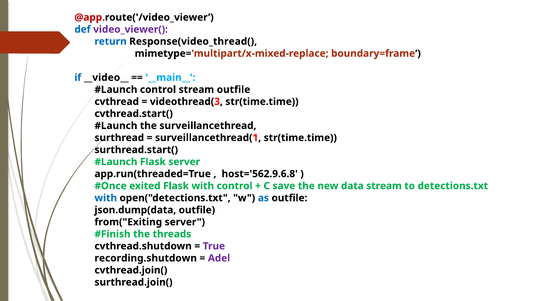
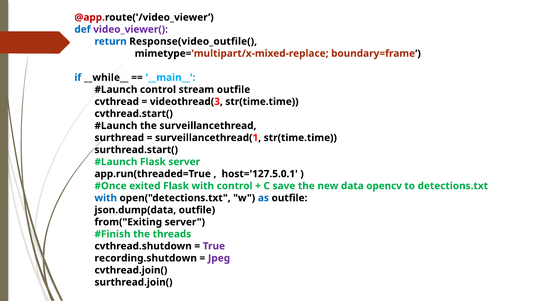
Response(video_thread(: Response(video_thread( -> Response(video_outfile(
__video__: __video__ -> __while__
host='562.9.6.8: host='562.9.6.8 -> host='127.5.0.1
data stream: stream -> opencv
Adel: Adel -> Jpeg
